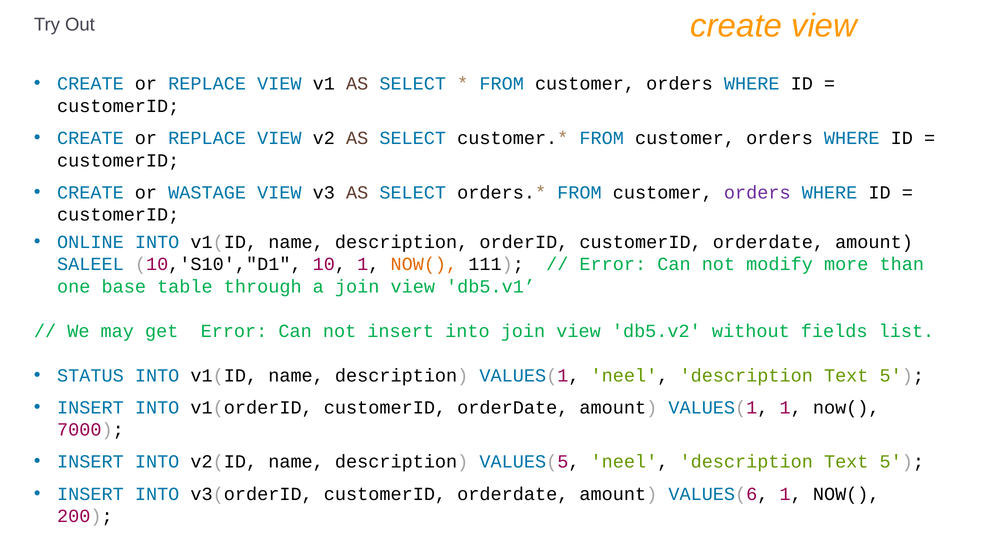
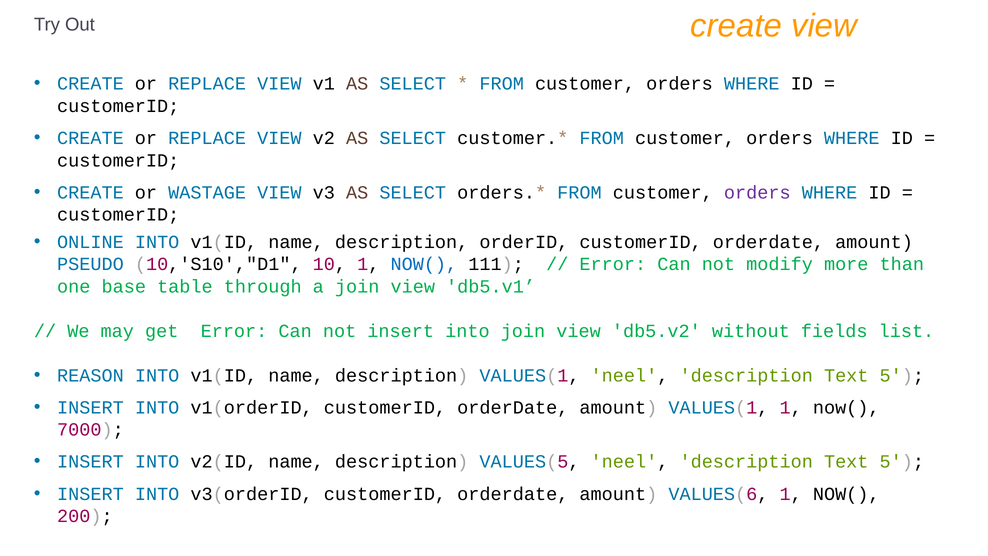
SALEEL: SALEEL -> PSEUDO
NOW( at (424, 264) colour: orange -> blue
STATUS: STATUS -> REASON
